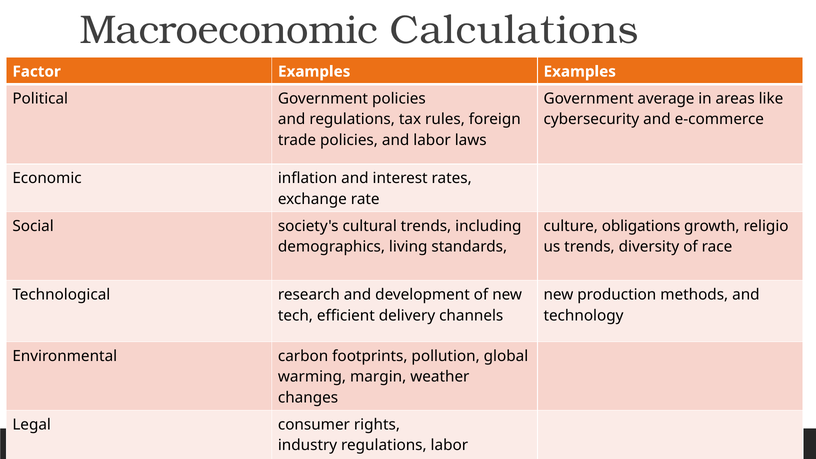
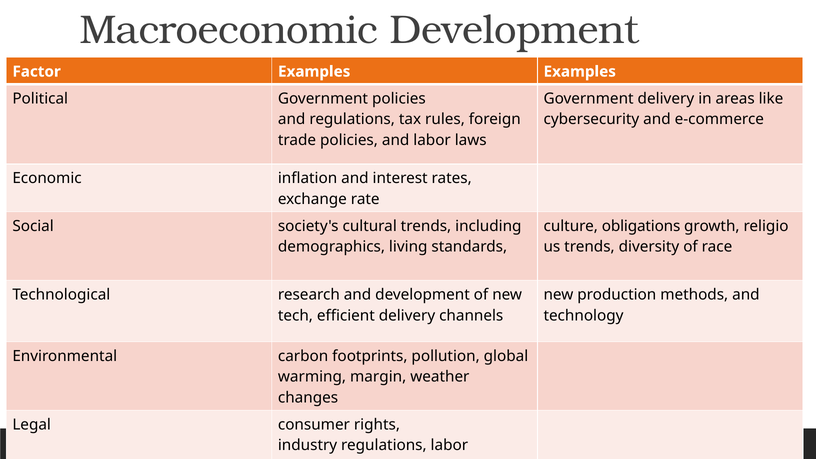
Macroeconomic Calculations: Calculations -> Development
Government average: average -> delivery
